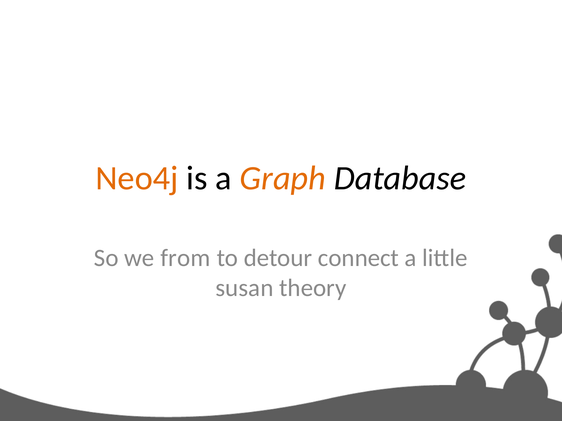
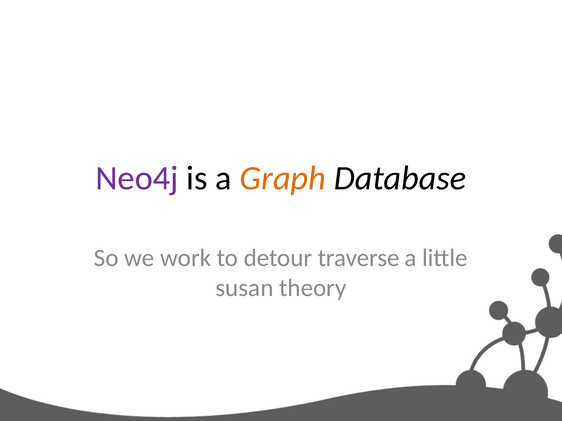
Neo4j colour: orange -> purple
from: from -> work
connect: connect -> traverse
